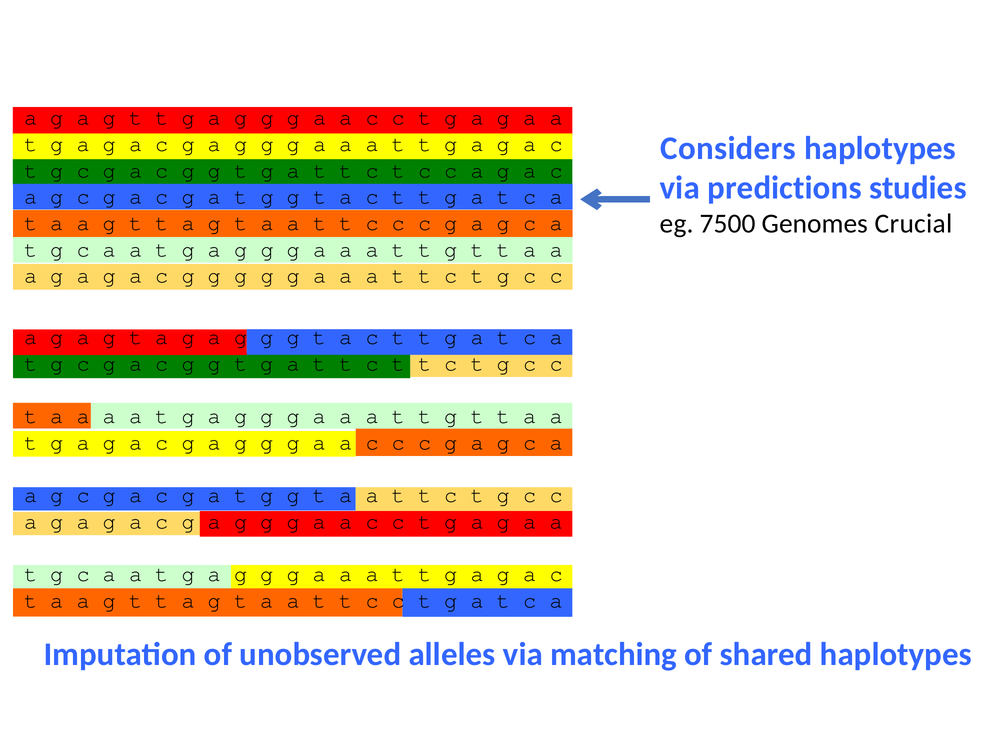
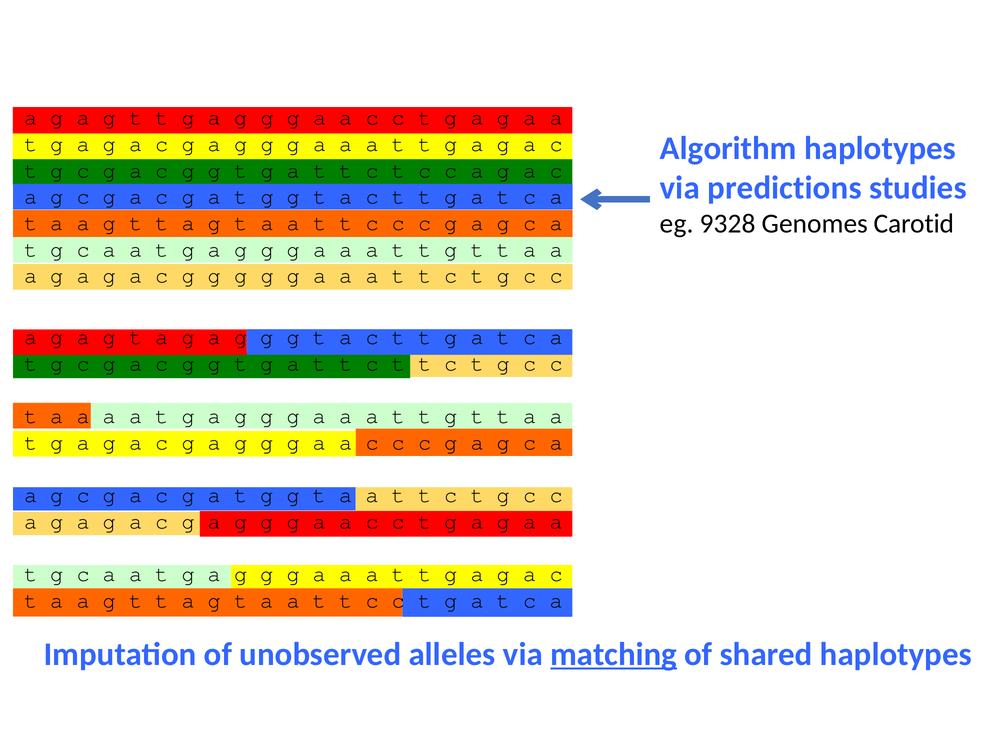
Considers: Considers -> Algorithm
7500: 7500 -> 9328
Crucial: Crucial -> Carotid
matching underline: none -> present
